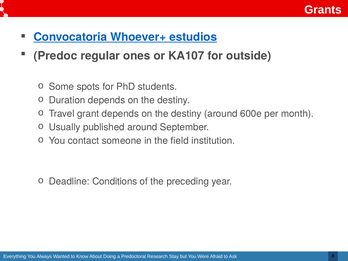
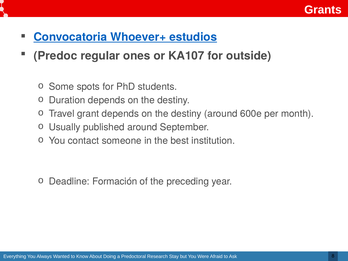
field: field -> best
Conditions: Conditions -> Formación
